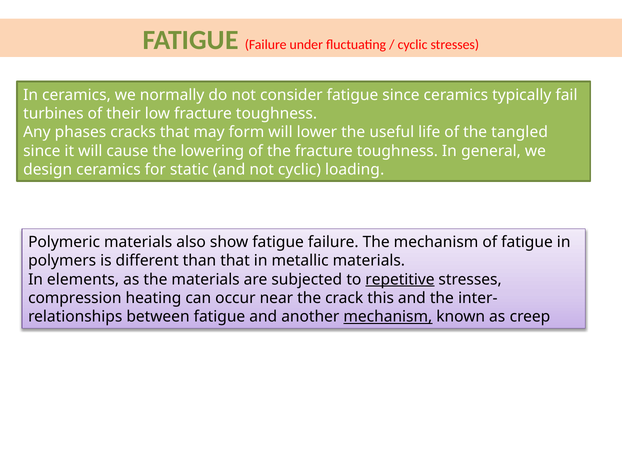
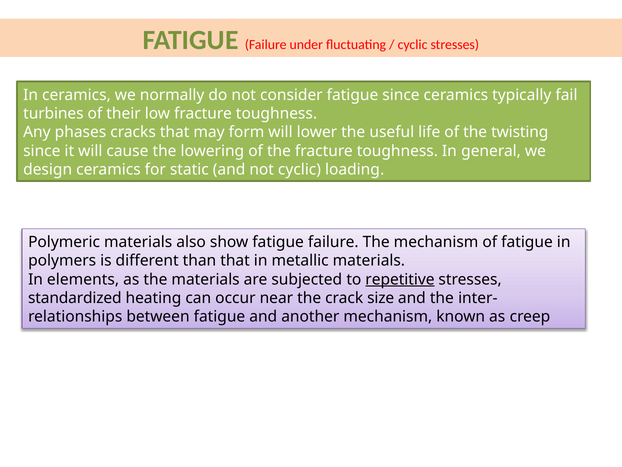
tangled: tangled -> twisting
compression: compression -> standardized
this: this -> size
mechanism at (388, 316) underline: present -> none
